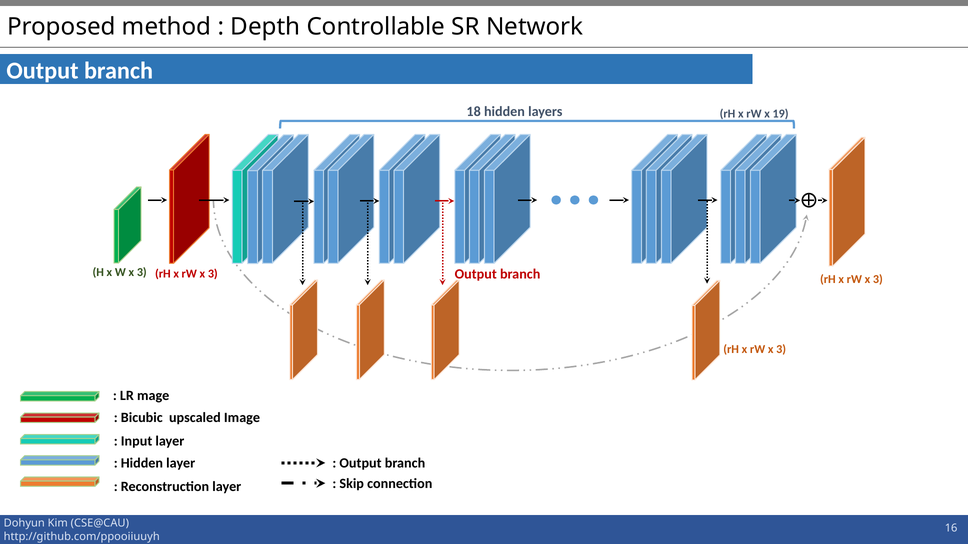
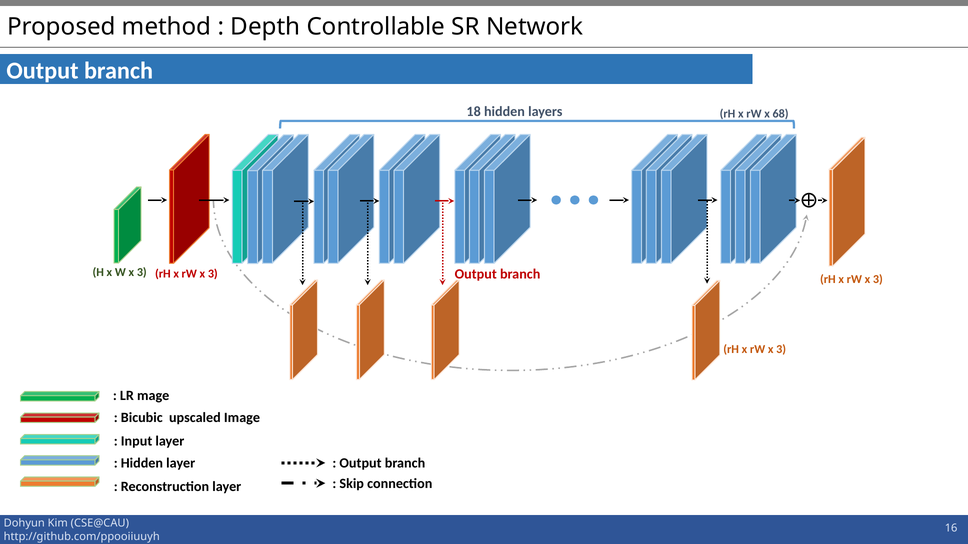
19: 19 -> 68
